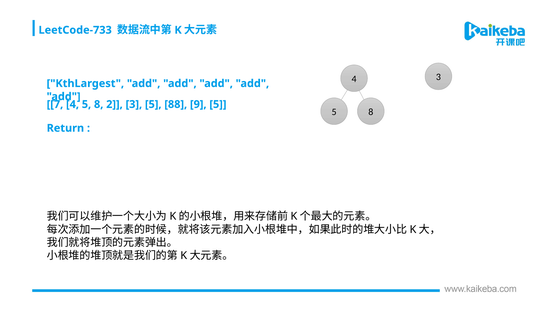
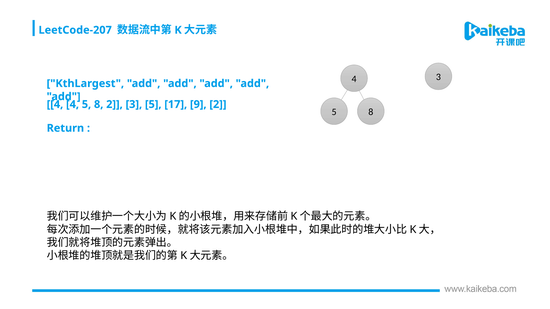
LeetCode-733: LeetCode-733 -> LeetCode-207
7 at (55, 104): 7 -> 4
88: 88 -> 17
9 5: 5 -> 2
